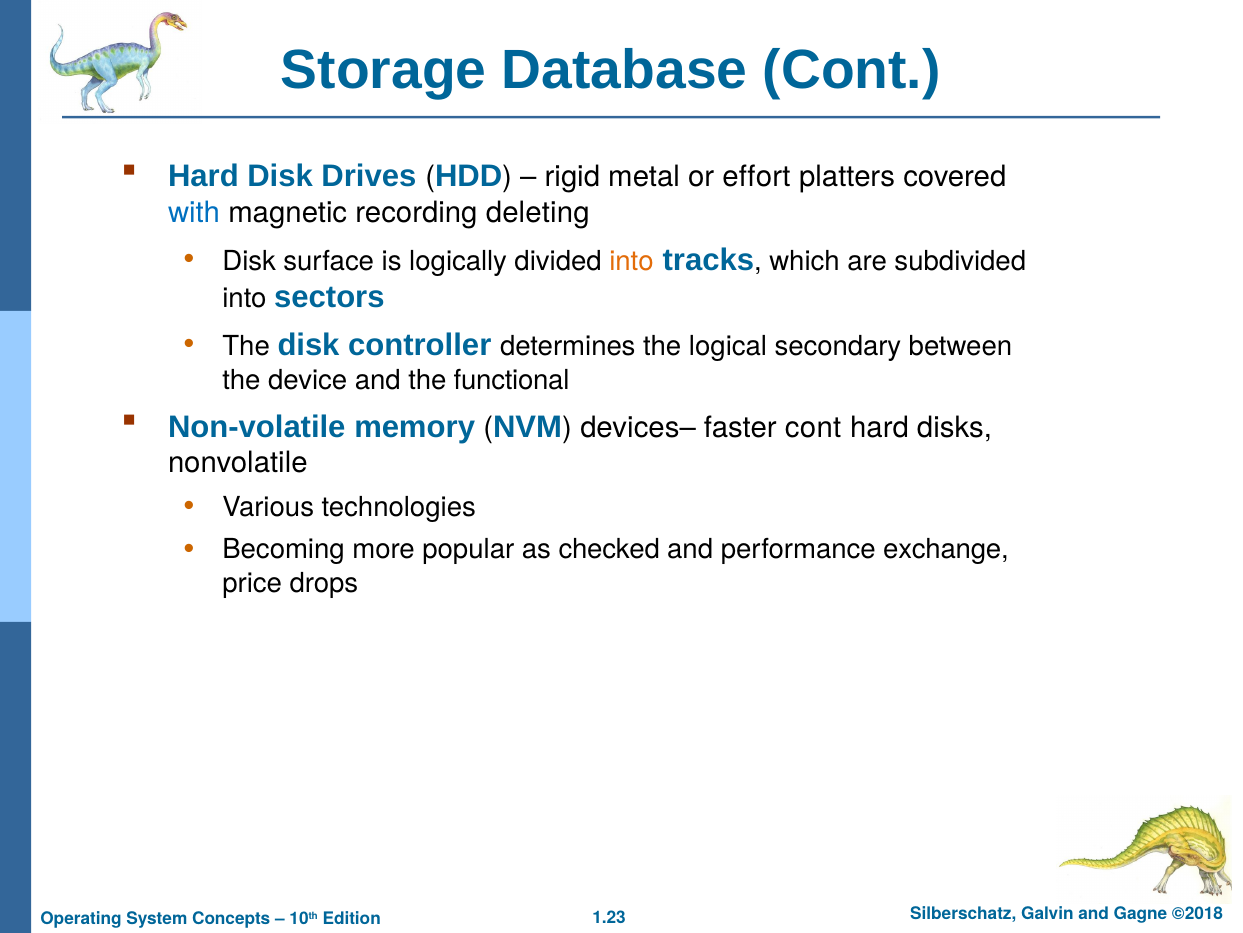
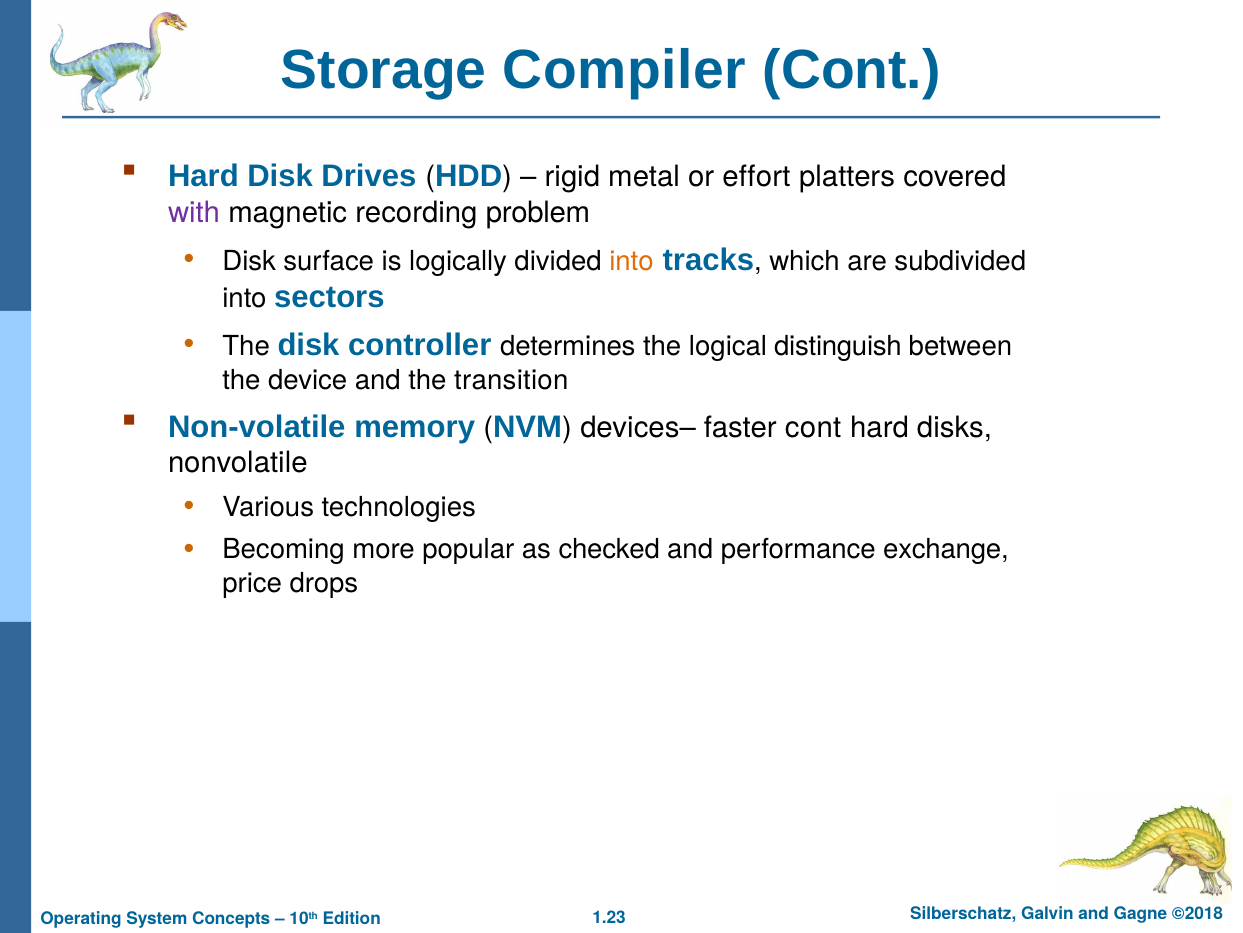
Database: Database -> Compiler
with colour: blue -> purple
deleting: deleting -> problem
secondary: secondary -> distinguish
functional: functional -> transition
